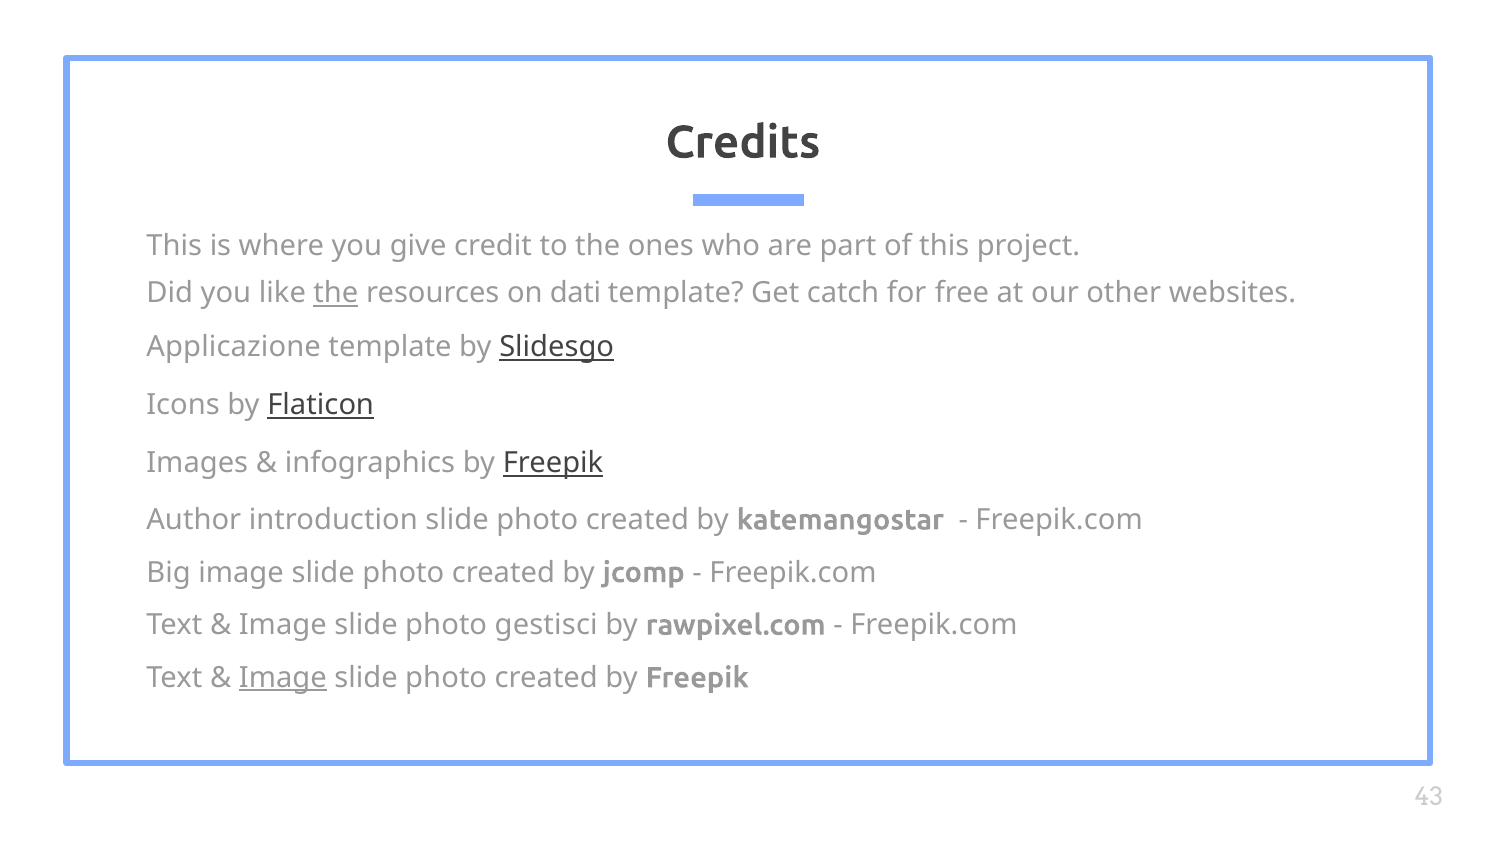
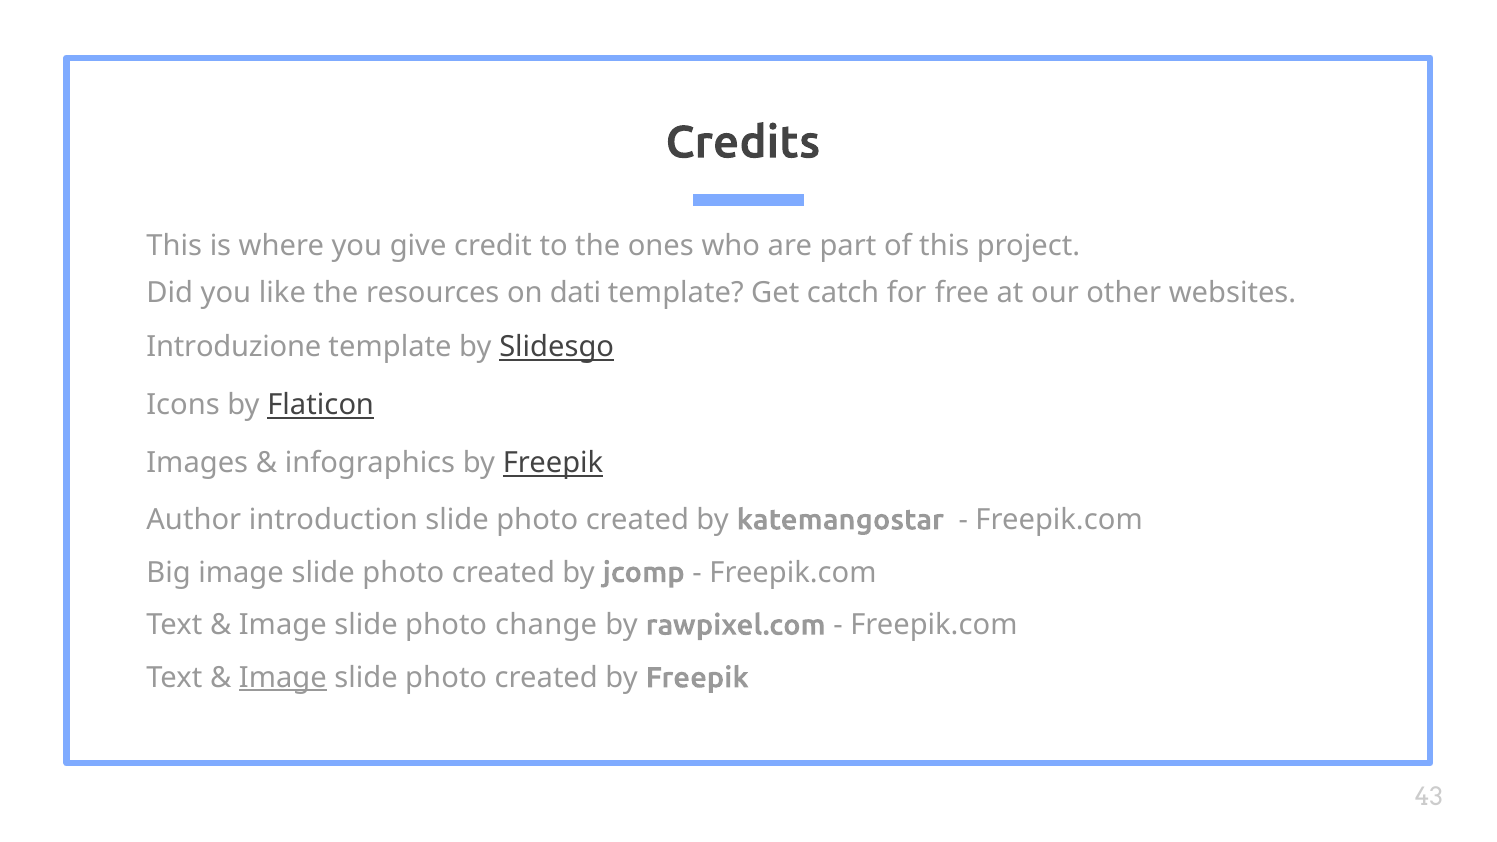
the at (336, 293) underline: present -> none
Applicazione: Applicazione -> Introduzione
gestisci: gestisci -> change
